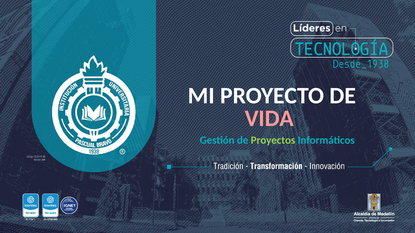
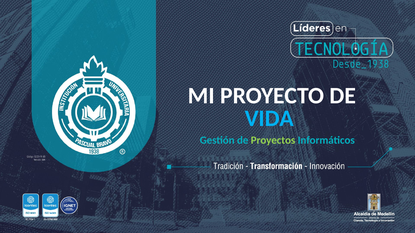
VIDA colour: pink -> light blue
